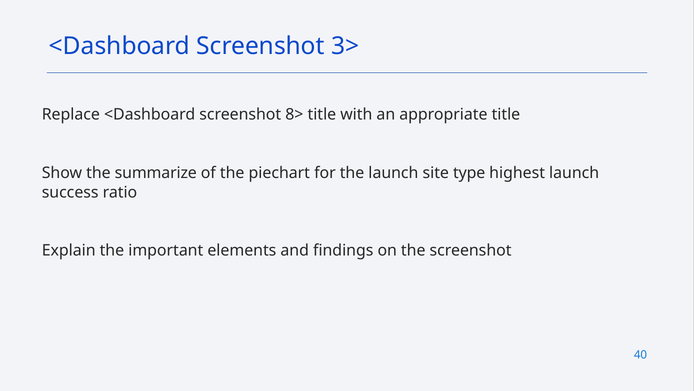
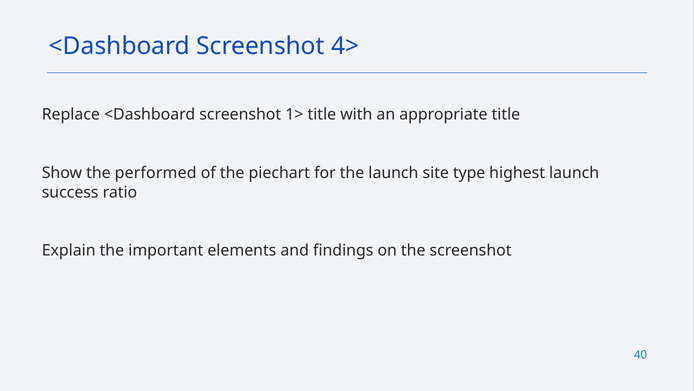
3>: 3> -> 4>
8>: 8> -> 1>
summarize: summarize -> performed
